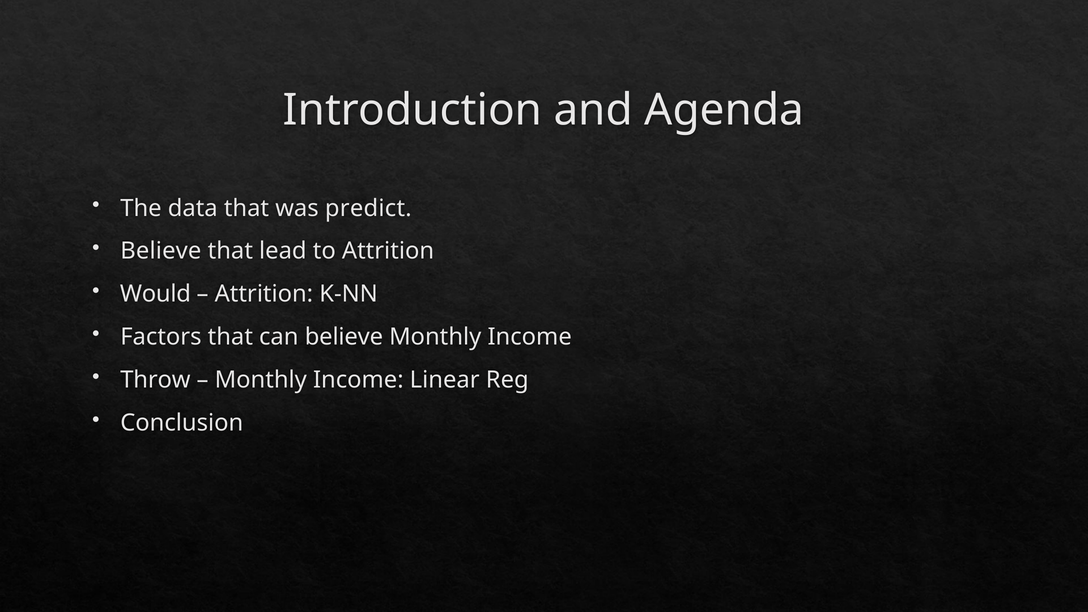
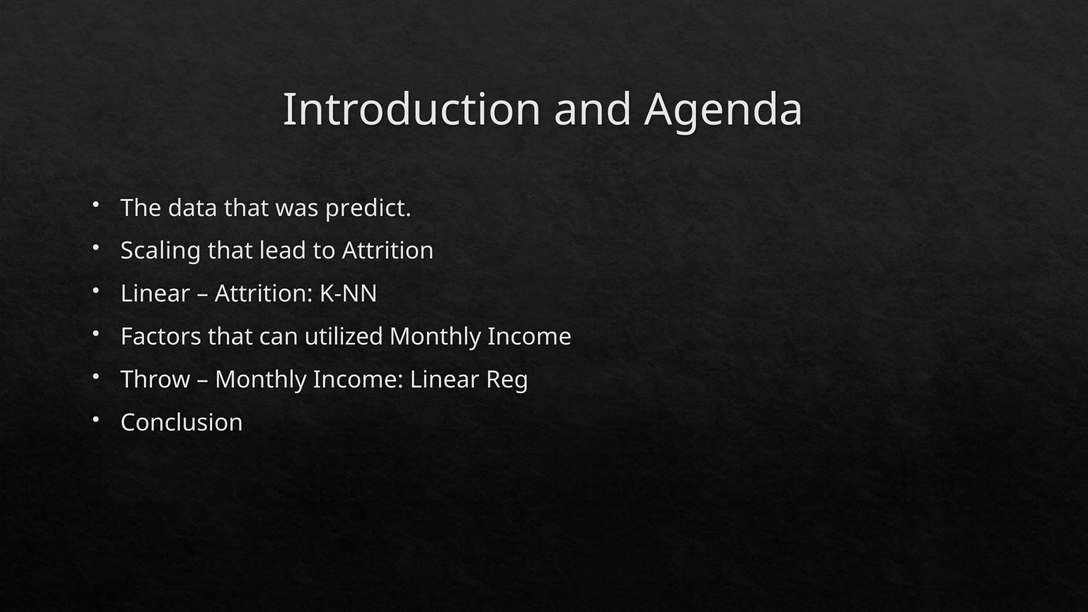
Believe at (161, 251): Believe -> Scaling
Would at (155, 294): Would -> Linear
can believe: believe -> utilized
